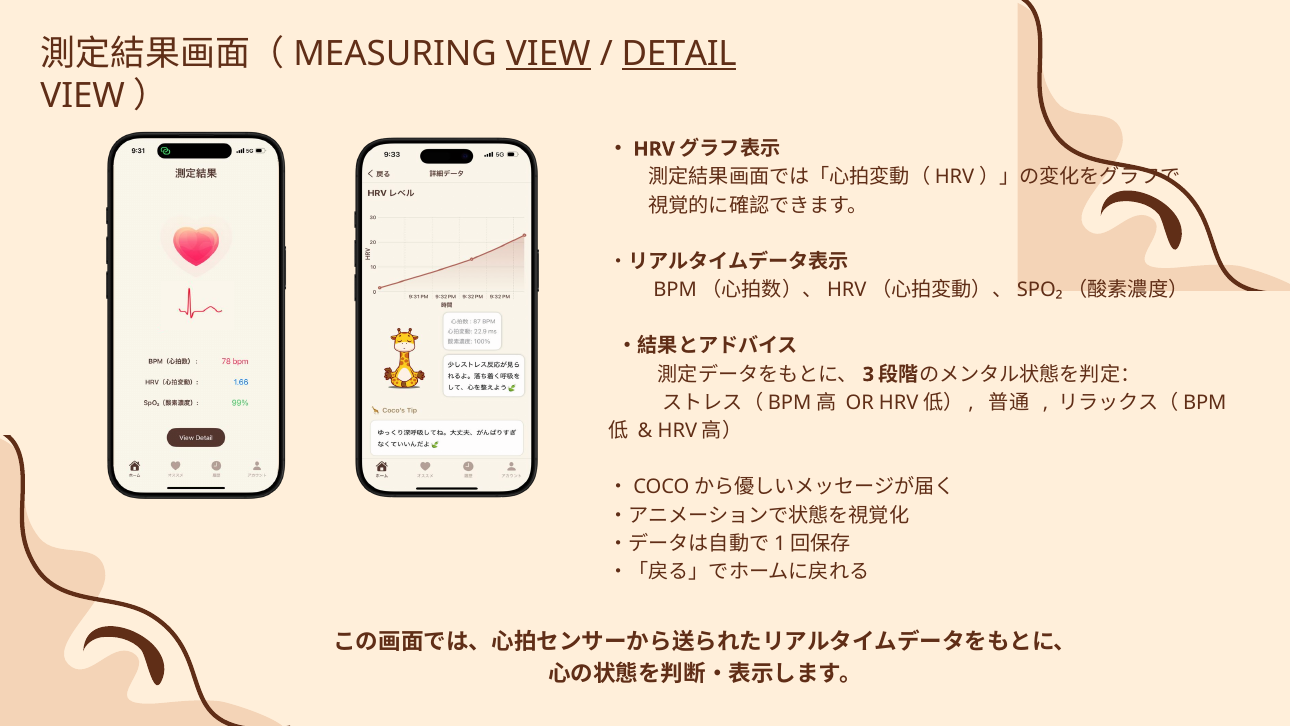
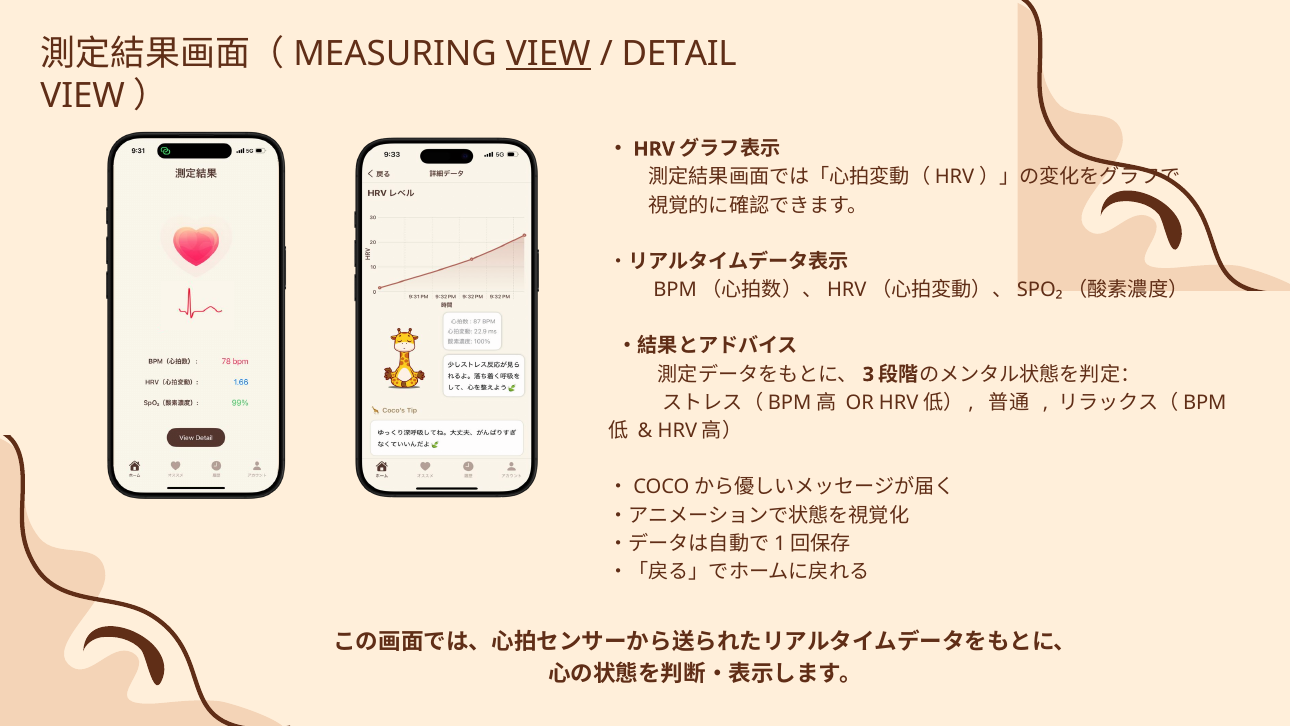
DETAIL underline: present -> none
